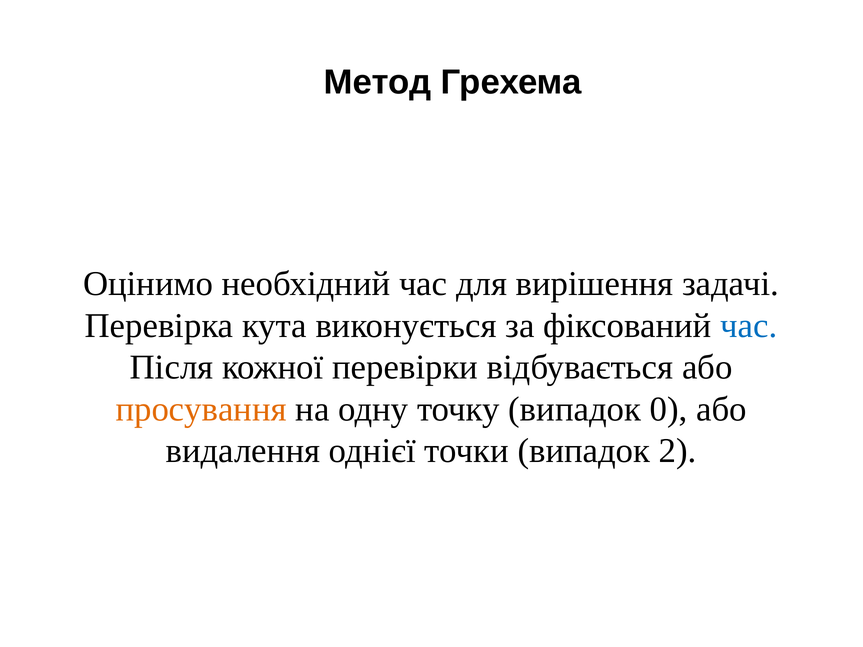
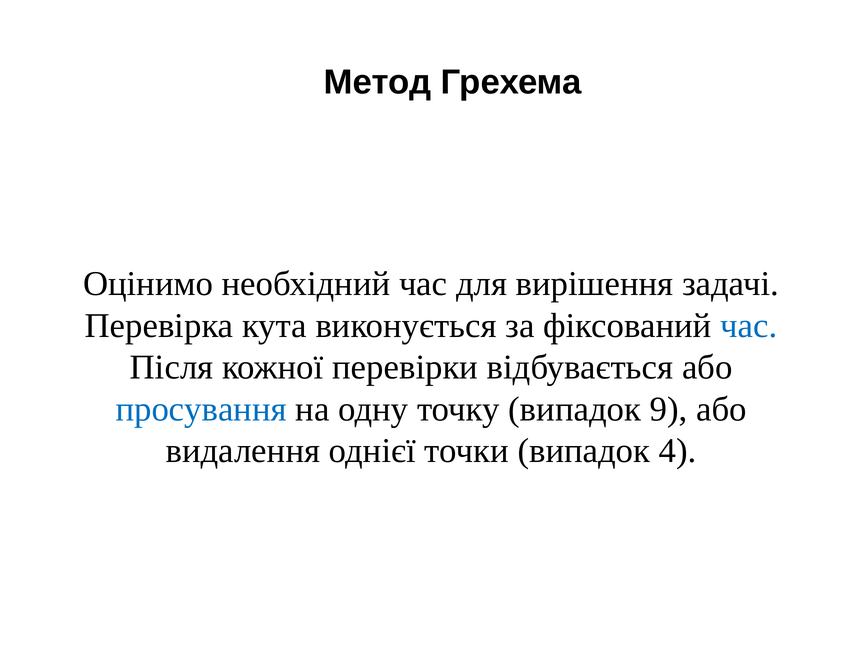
просування colour: orange -> blue
0: 0 -> 9
2: 2 -> 4
